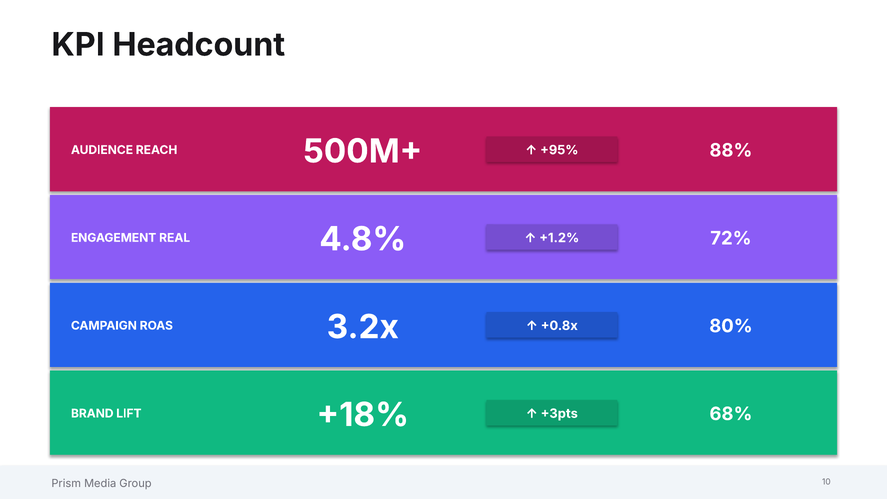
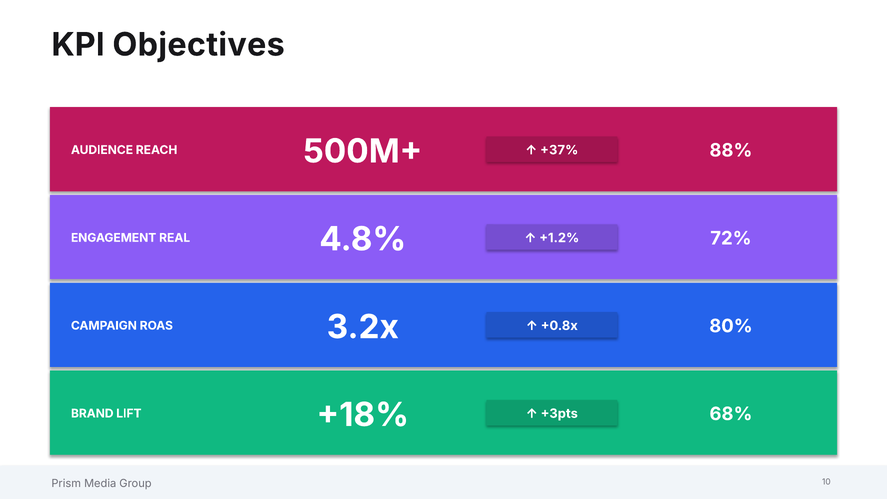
Headcount: Headcount -> Objectives
+95%: +95% -> +37%
